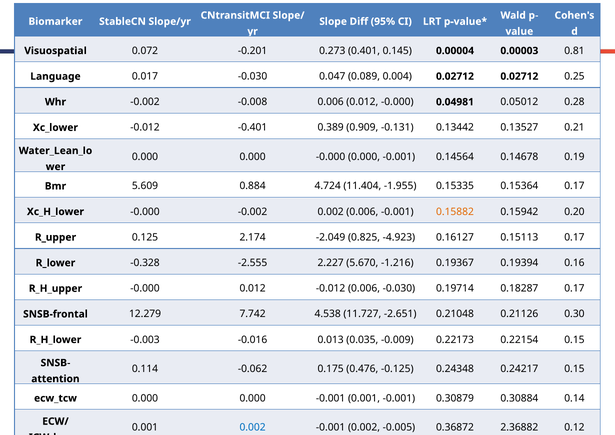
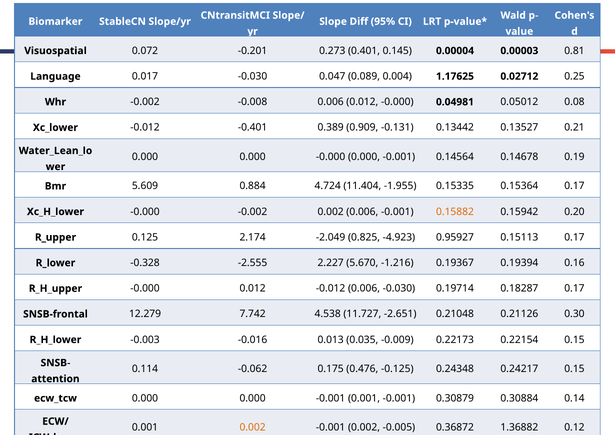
0.004 0.02712: 0.02712 -> 1.17625
0.28: 0.28 -> 0.08
0.16127: 0.16127 -> 0.95927
0.002 at (253, 427) colour: blue -> orange
2.36882: 2.36882 -> 1.36882
